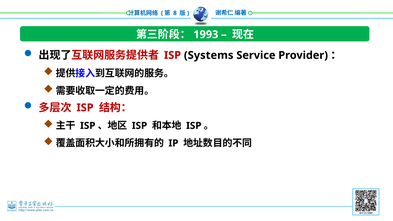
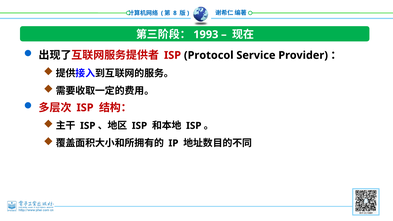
Systems: Systems -> Protocol
